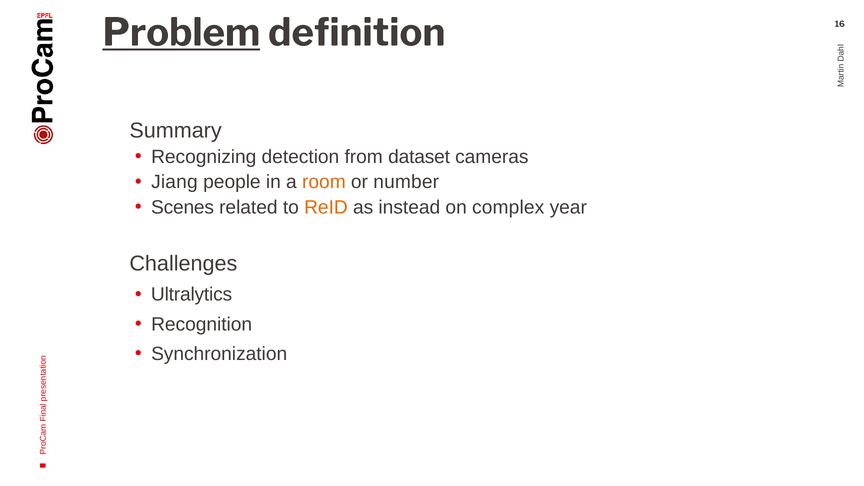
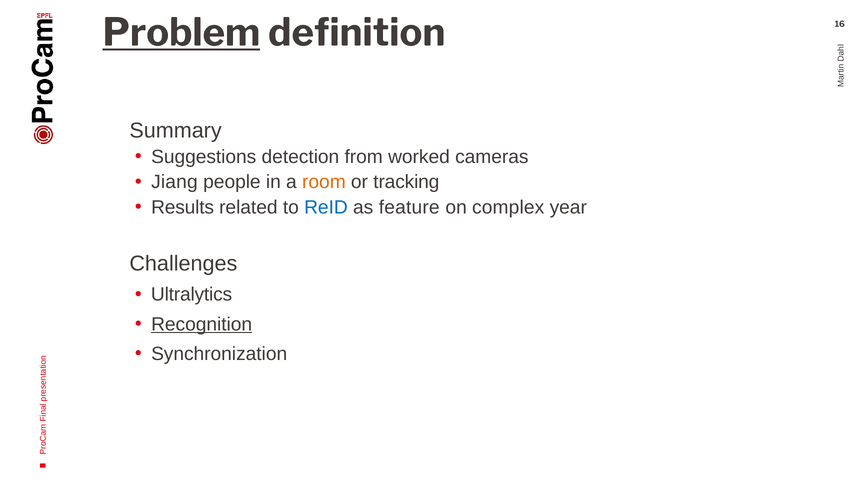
Recognizing: Recognizing -> Suggestions
dataset: dataset -> worked
number: number -> tracking
Scenes: Scenes -> Results
ReID colour: orange -> blue
instead: instead -> feature
Recognition underline: none -> present
